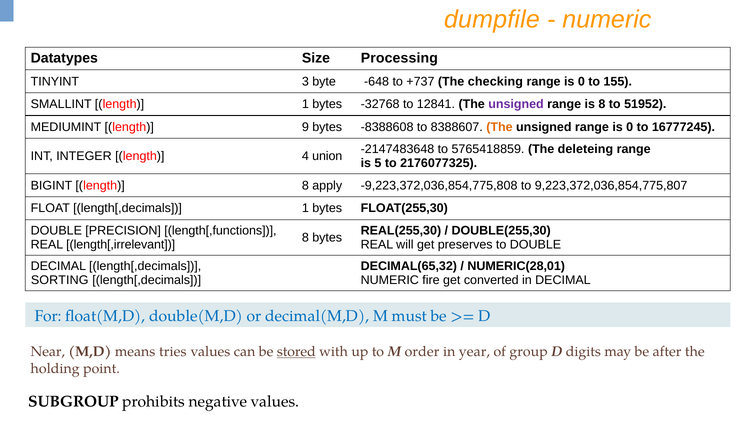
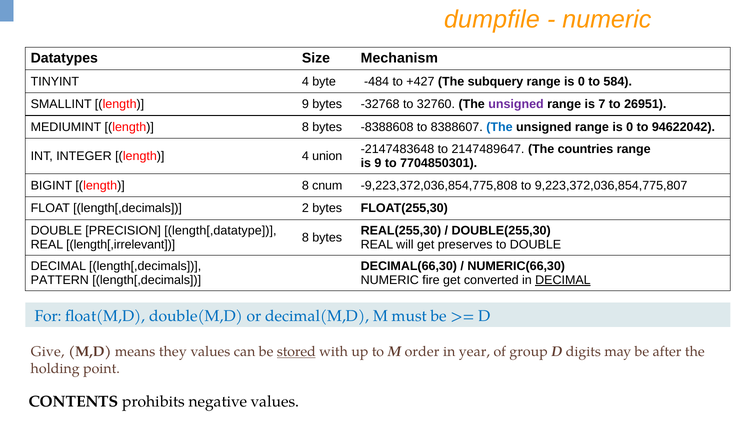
Processing: Processing -> Mechanism
TINYINT 3: 3 -> 4
-648: -648 -> -484
+737: +737 -> +427
checking: checking -> subquery
155: 155 -> 584
length 1: 1 -> 9
12841: 12841 -> 32760
is 8: 8 -> 7
51952: 51952 -> 26951
MEDIUMINT length 9: 9 -> 8
The at (499, 127) colour: orange -> blue
16777245: 16777245 -> 94622042
5765418859: 5765418859 -> 2147489647
deleteing: deleteing -> countries
is 5: 5 -> 9
2176077325: 2176077325 -> 7704850301
apply: apply -> cnum
length[,decimals 1: 1 -> 2
length[,functions: length[,functions -> length[,datatype
DECIMAL(65,32: DECIMAL(65,32 -> DECIMAL(66,30
NUMERIC(28,01: NUMERIC(28,01 -> NUMERIC(66,30
SORTING: SORTING -> PATTERN
DECIMAL at (563, 280) underline: none -> present
Near: Near -> Give
tries: tries -> they
SUBGROUP: SUBGROUP -> CONTENTS
